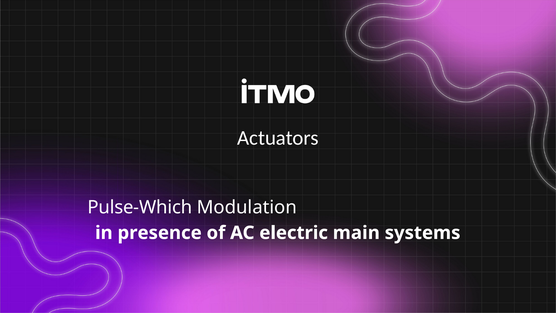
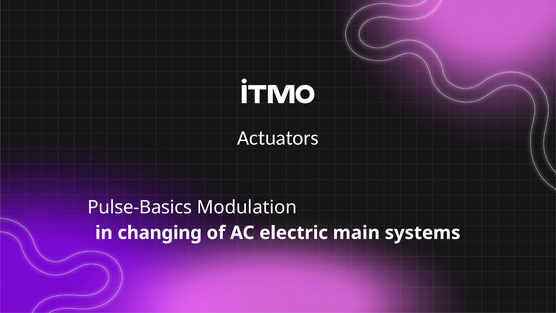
Pulse-Which: Pulse-Which -> Pulse-Basics
presence: presence -> changing
